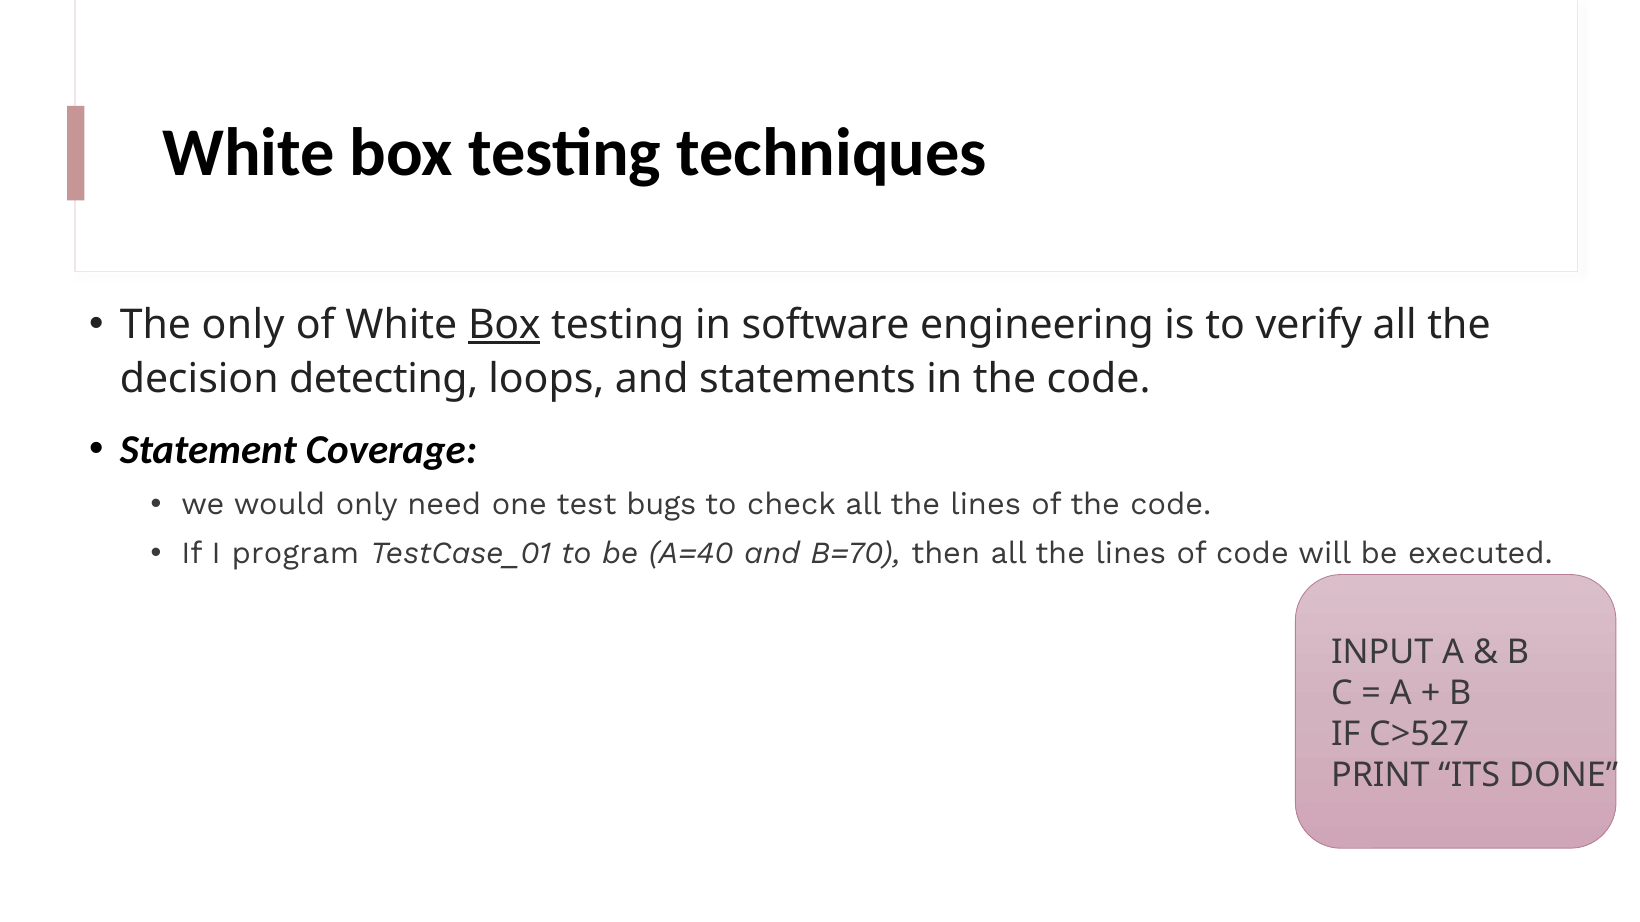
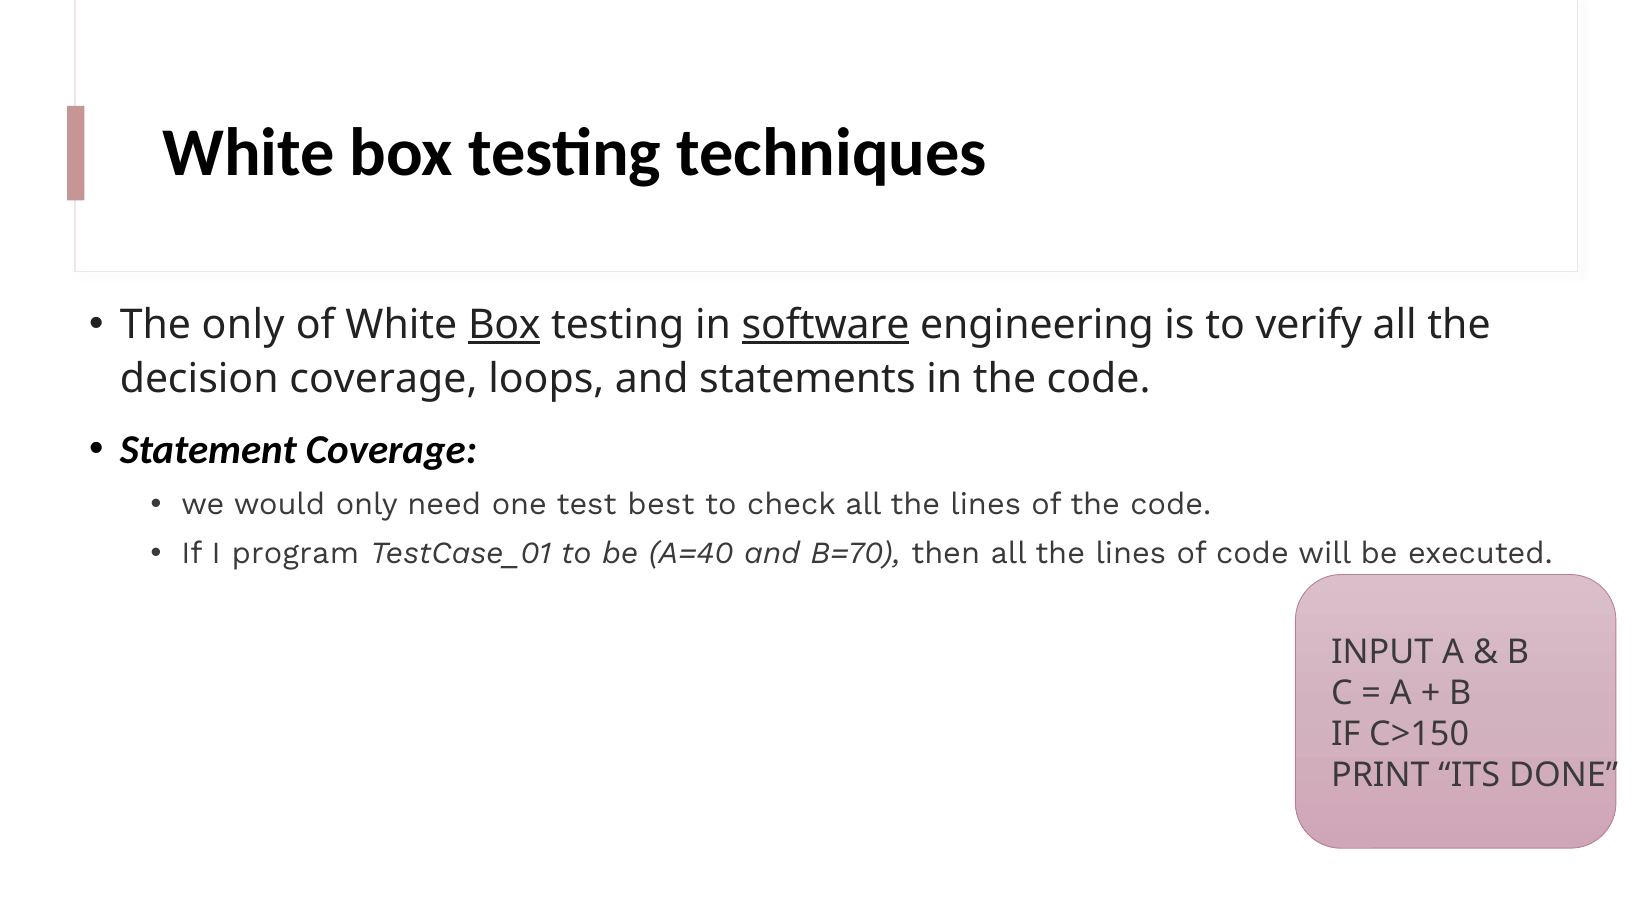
software underline: none -> present
decision detecting: detecting -> coverage
bugs: bugs -> best
C>527: C>527 -> C>150
